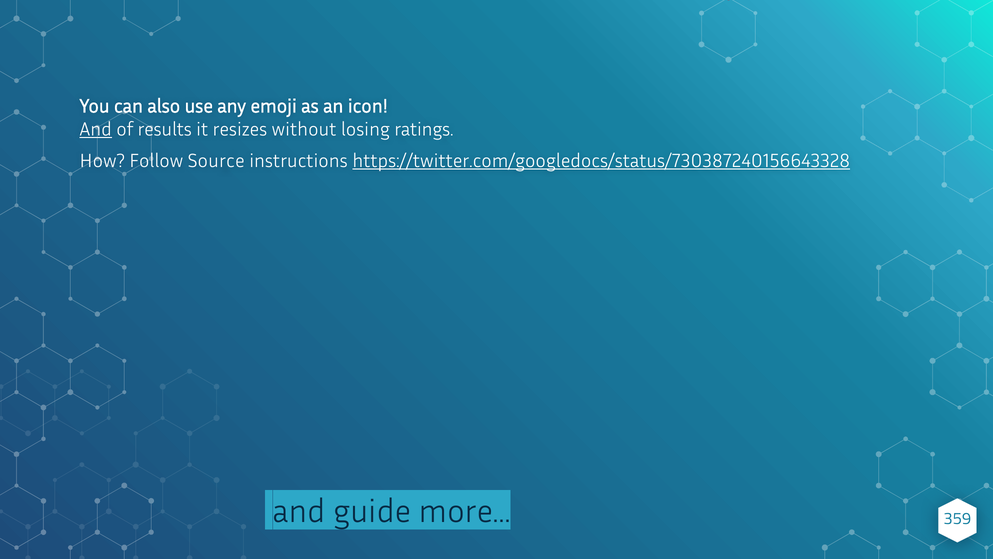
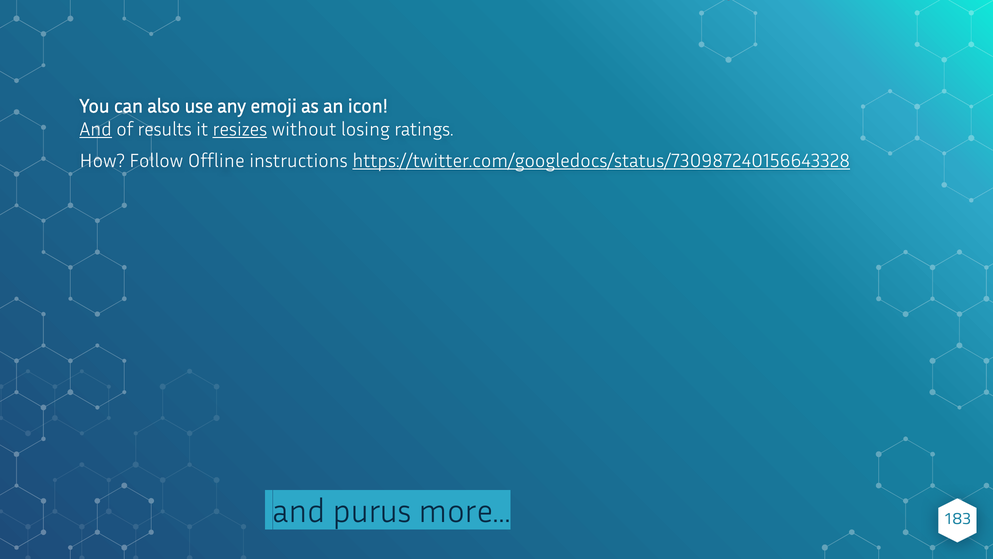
resizes underline: none -> present
Source: Source -> Offline
https://twitter.com/googledocs/status/730387240156643328: https://twitter.com/googledocs/status/730387240156643328 -> https://twitter.com/googledocs/status/730987240156643328
guide: guide -> purus
359: 359 -> 183
